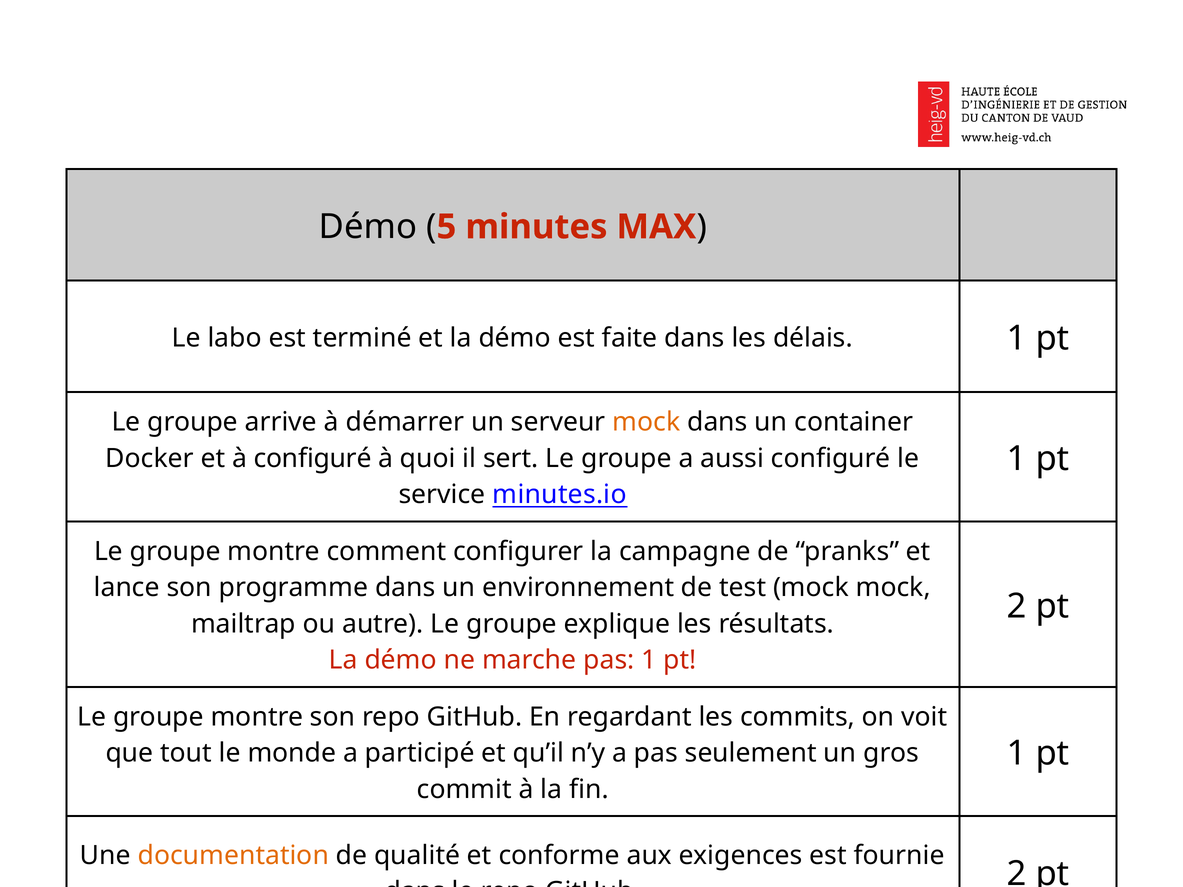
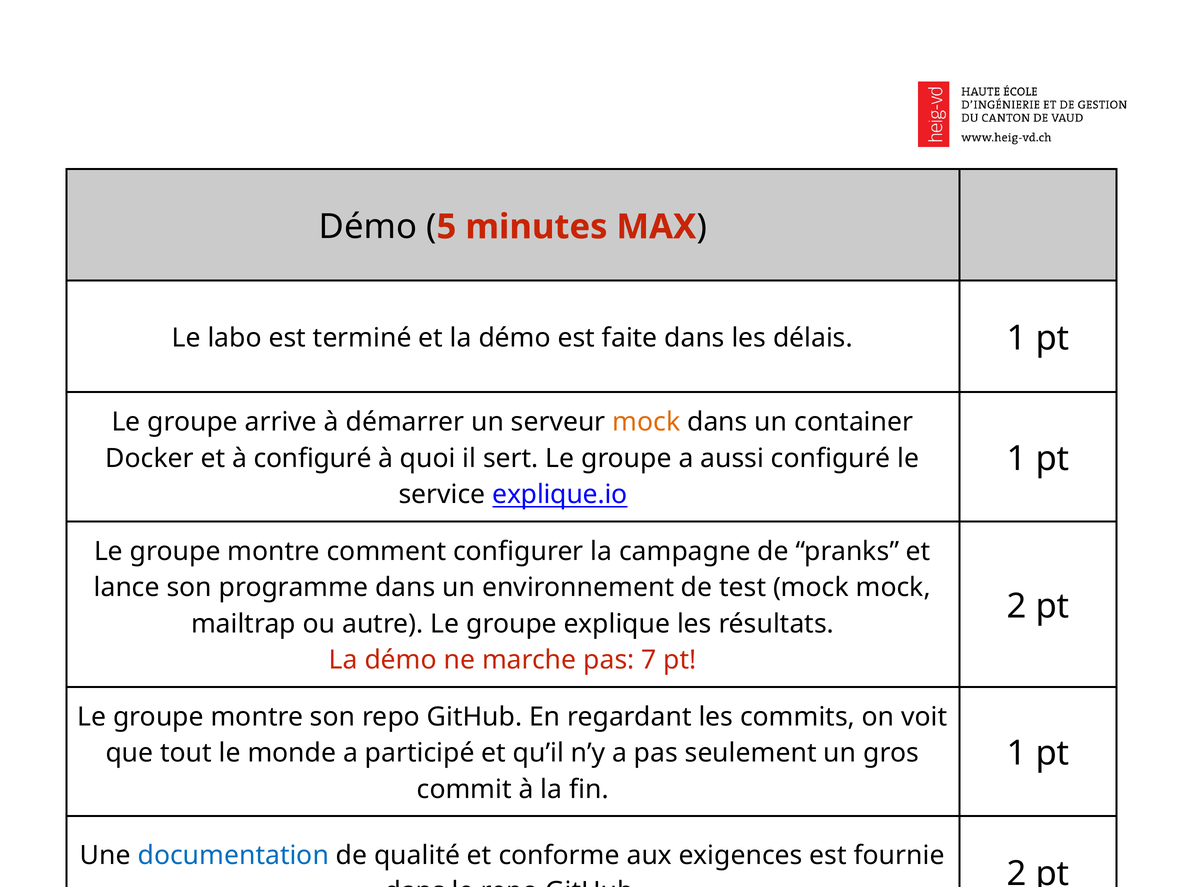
minutes.io: minutes.io -> explique.io
pas 1: 1 -> 7
documentation colour: orange -> blue
